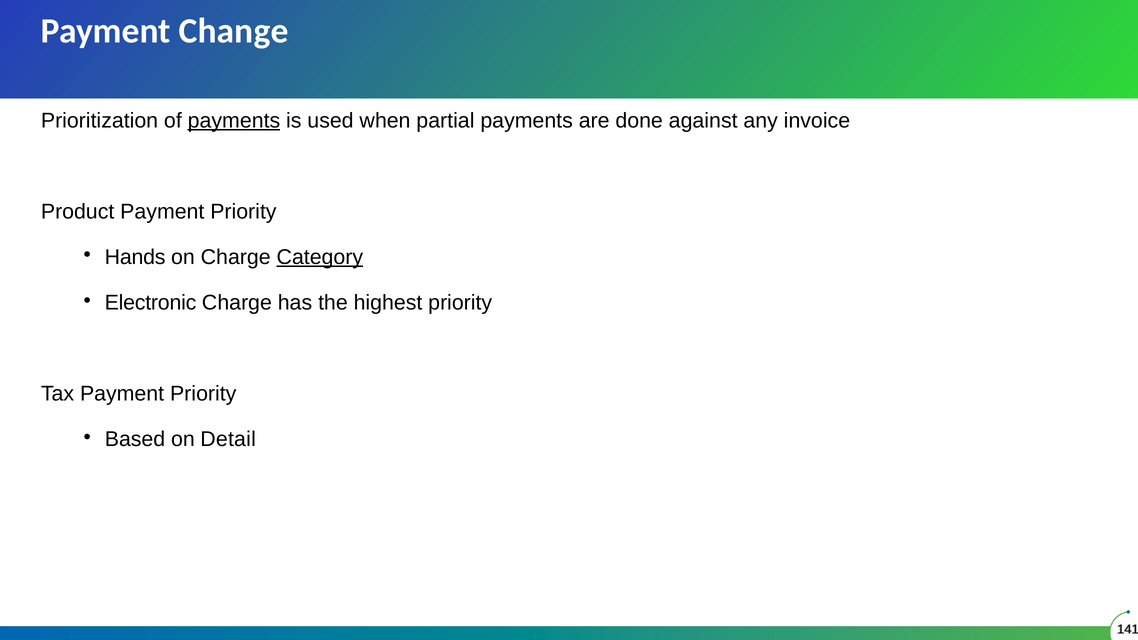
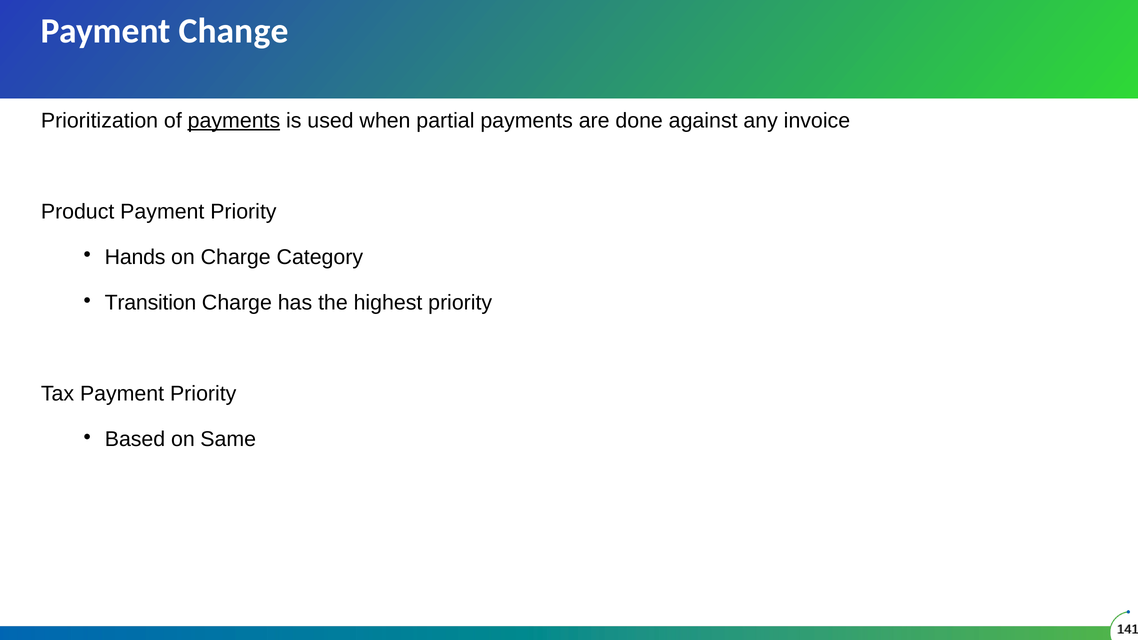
Category underline: present -> none
Electronic: Electronic -> Transition
Detail: Detail -> Same
